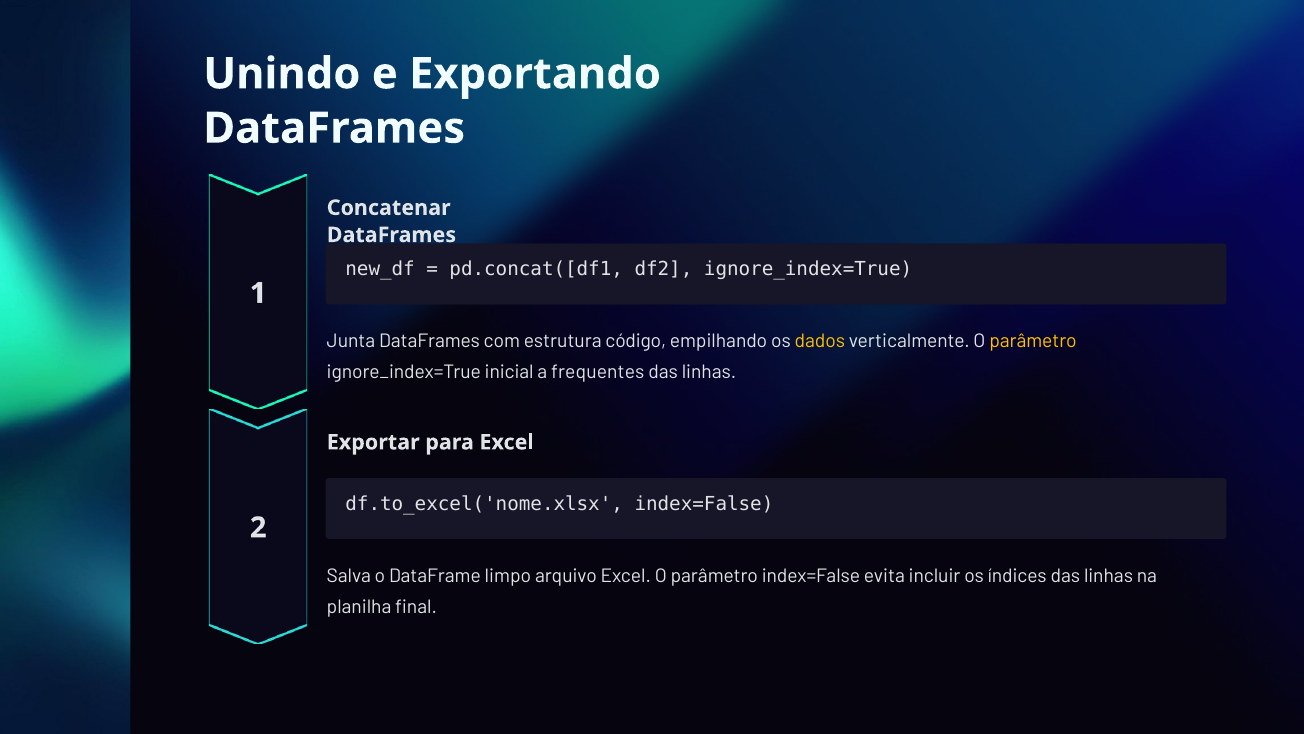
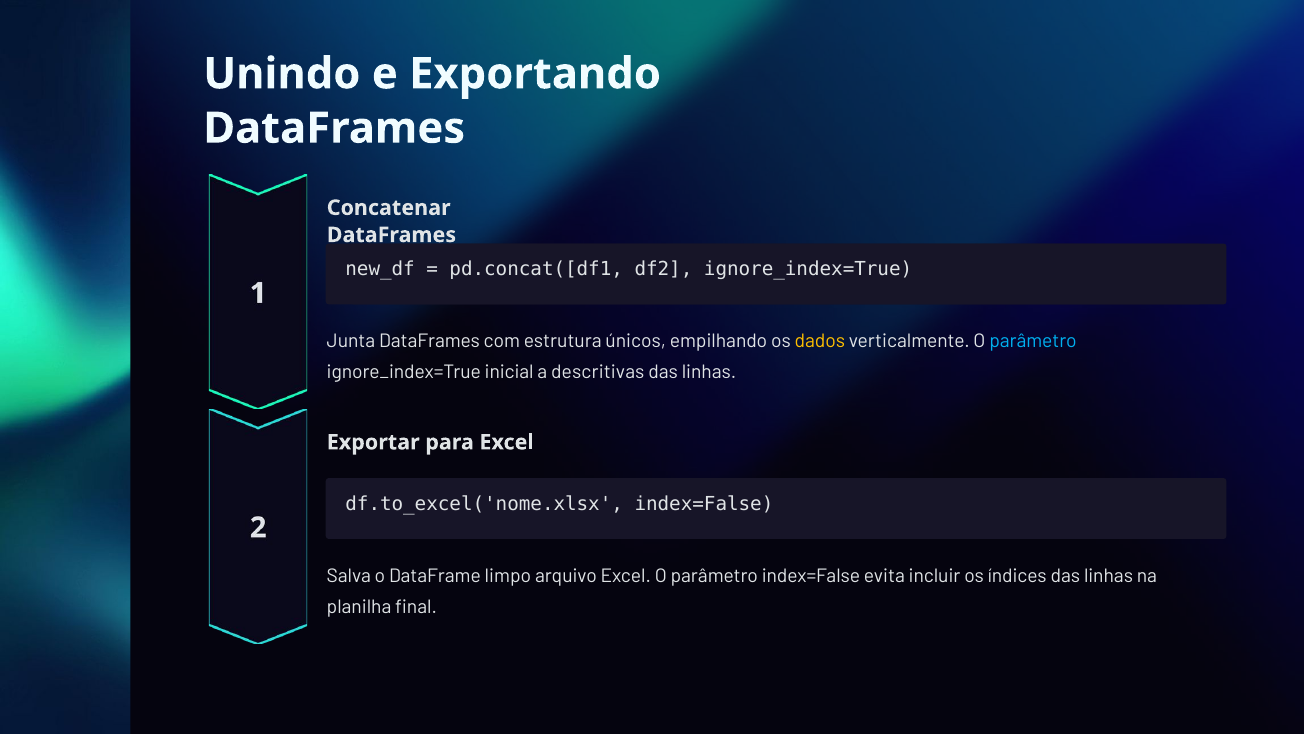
código: código -> únicos
parâmetro at (1033, 341) colour: yellow -> light blue
frequentes: frequentes -> descritivas
